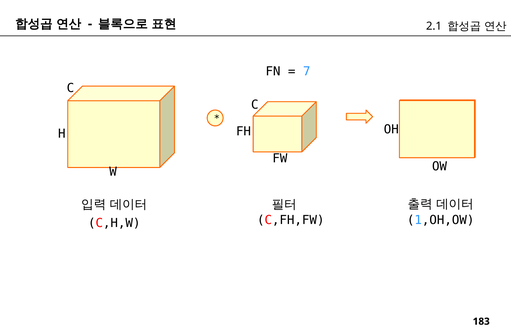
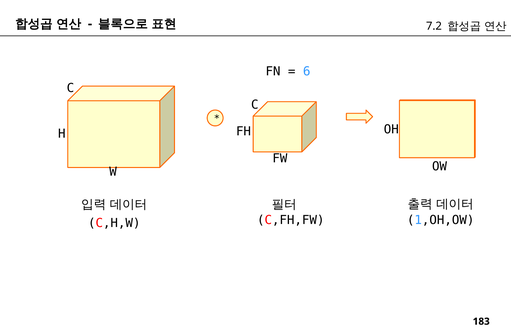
2.1: 2.1 -> 7.2
7: 7 -> 6
